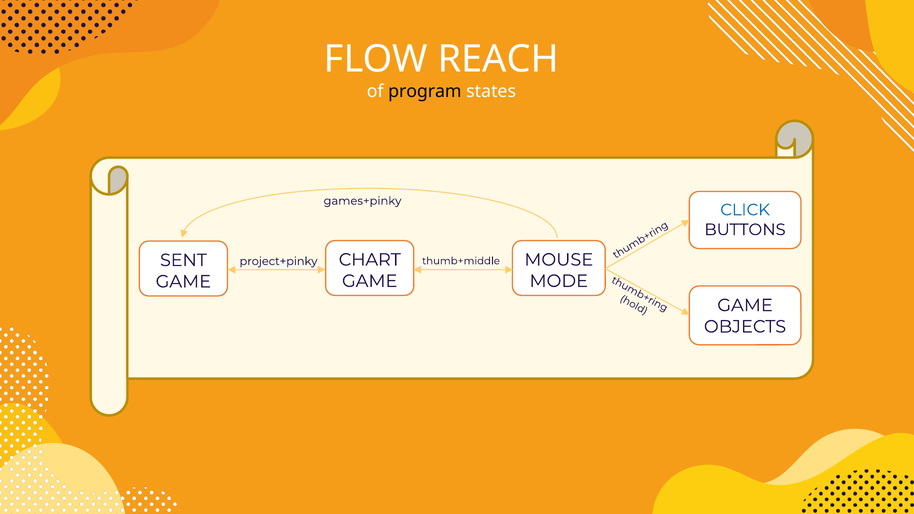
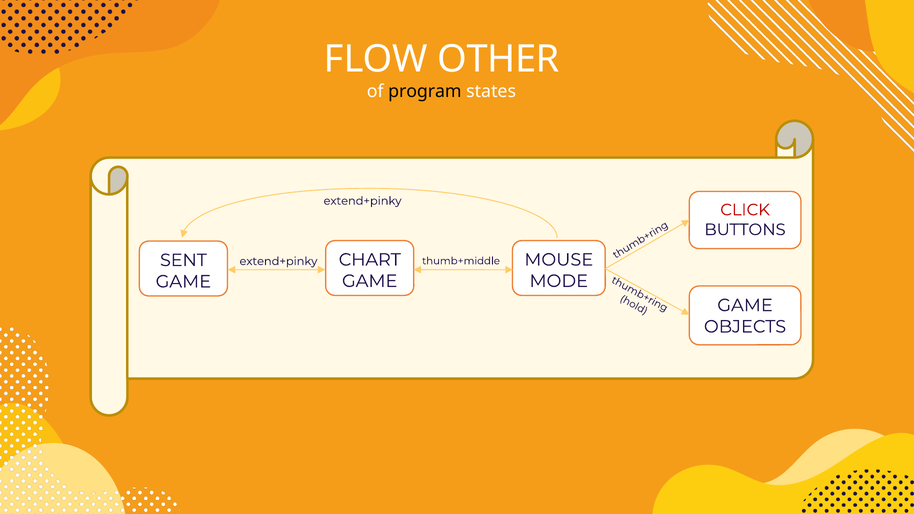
REACH: REACH -> OTHER
games+pinky at (362, 201): games+pinky -> extend+pinky
CLICK colour: blue -> red
project+pinky at (278, 261): project+pinky -> extend+pinky
